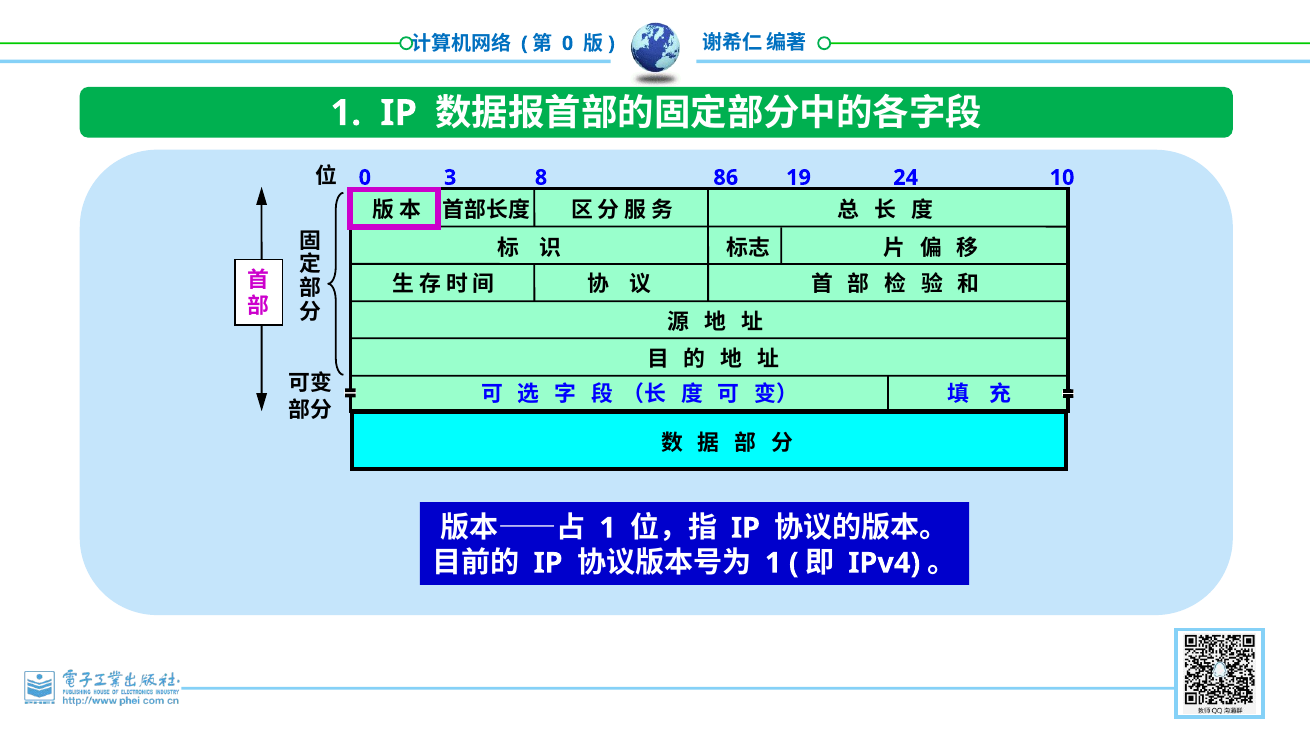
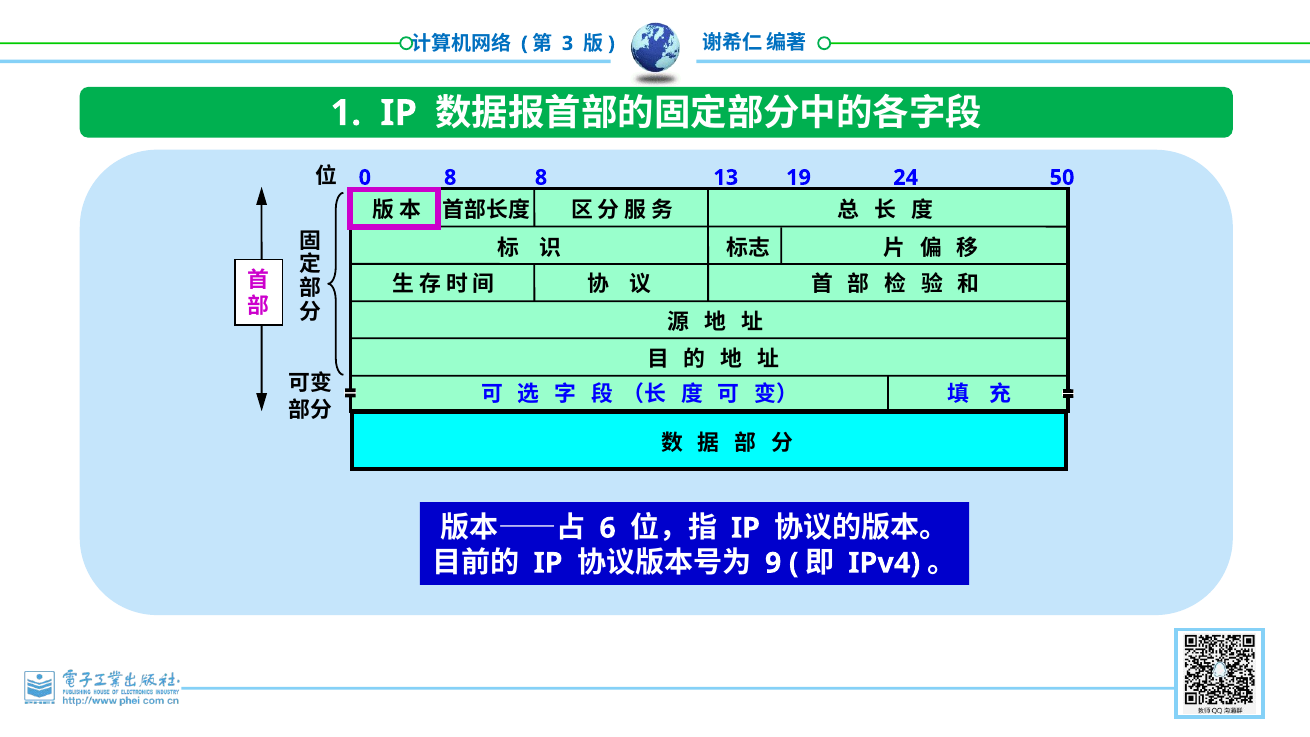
0 at (568, 43): 0 -> 3
3 at (450, 178): 3 -> 8
86: 86 -> 13
10: 10 -> 50
1 at (608, 528): 1 -> 6
1 at (773, 563): 1 -> 9
